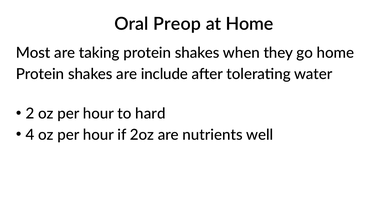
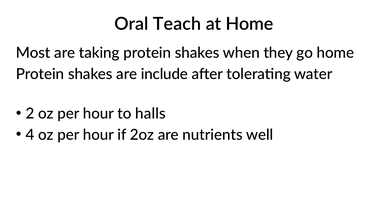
Preop: Preop -> Teach
hard: hard -> halls
